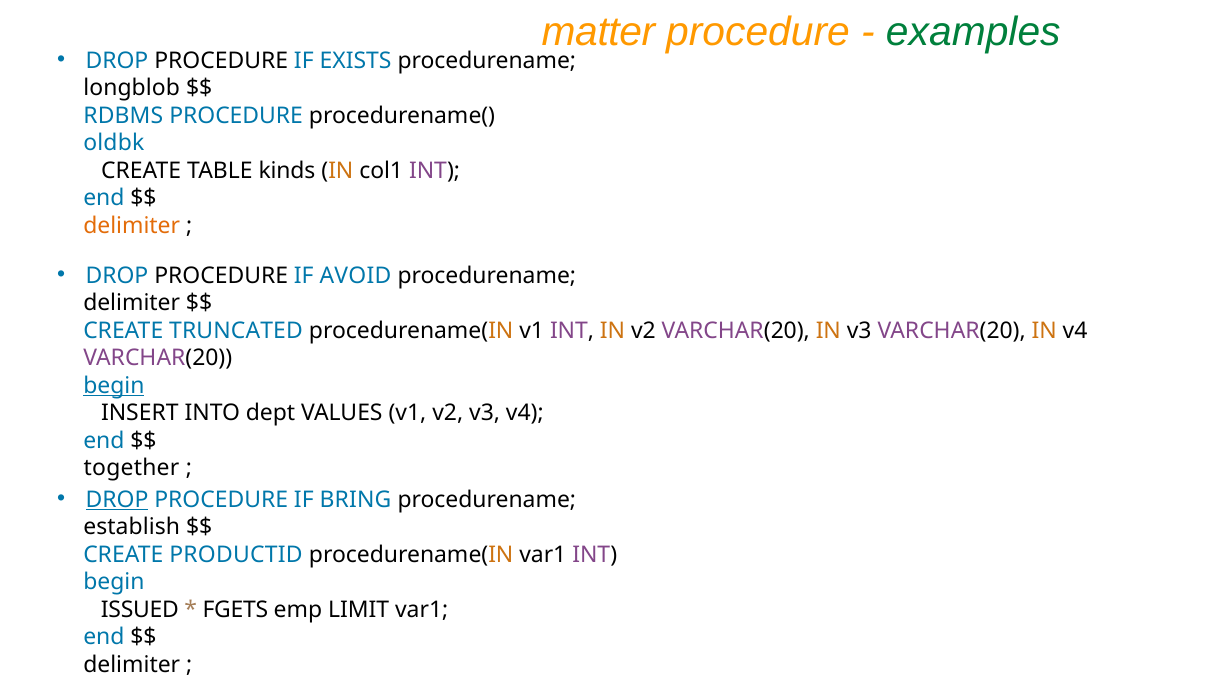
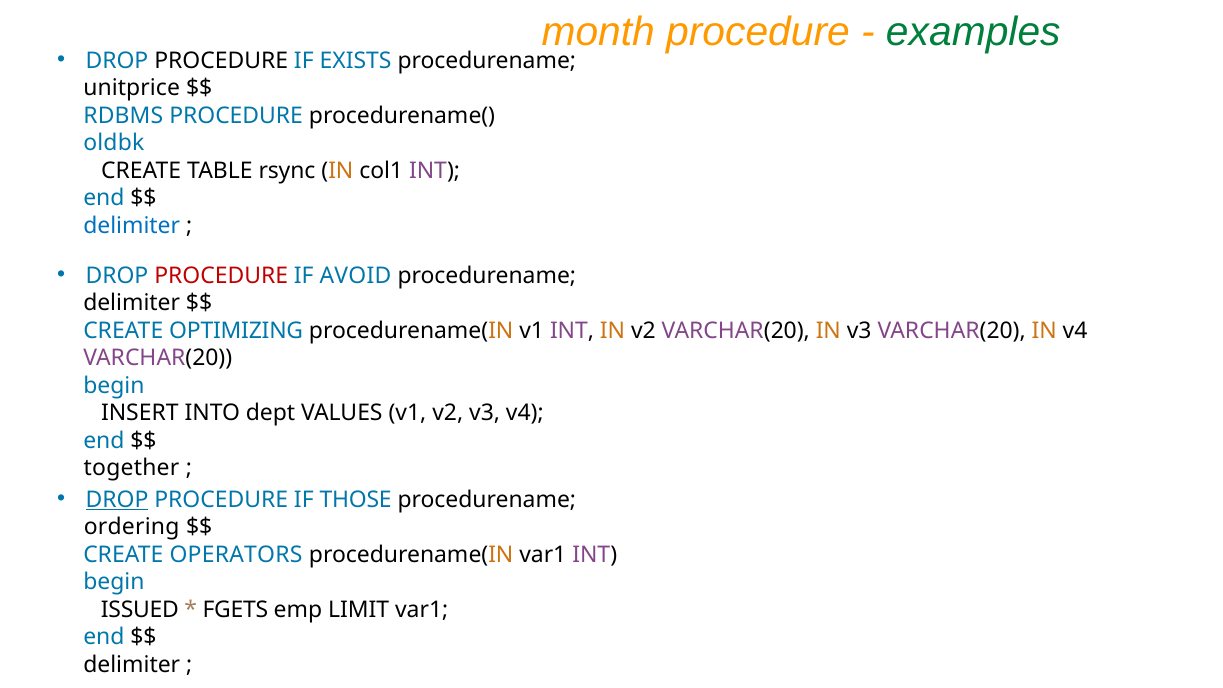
matter: matter -> month
longblob: longblob -> unitprice
kinds: kinds -> rsync
delimiter at (132, 226) colour: orange -> blue
PROCEDURE at (221, 276) colour: black -> red
TRUNCATED: TRUNCATED -> OPTIMIZING
begin at (114, 386) underline: present -> none
BRING: BRING -> THOSE
establish: establish -> ordering
PRODUCTID: PRODUCTID -> OPERATORS
